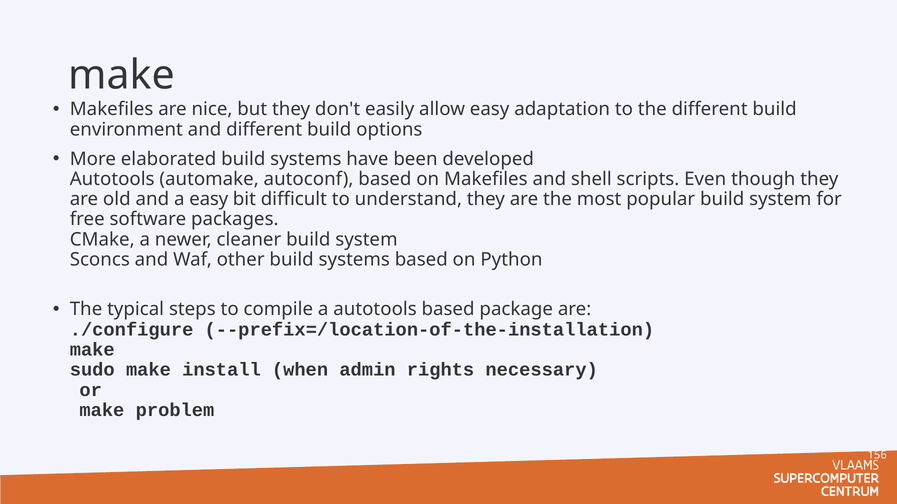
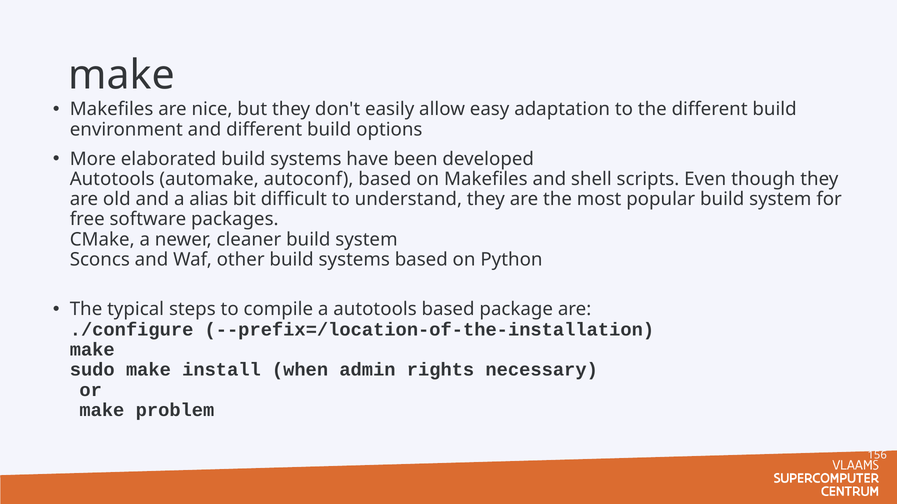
a easy: easy -> alias
